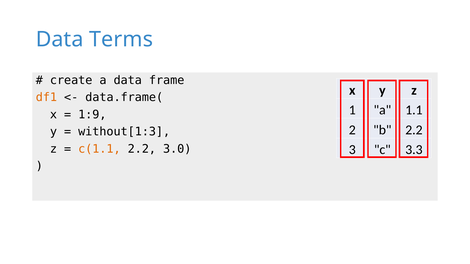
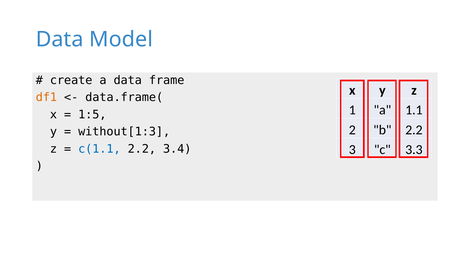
Terms: Terms -> Model
1:9: 1:9 -> 1:5
c(1.1 colour: orange -> blue
3.0: 3.0 -> 3.4
